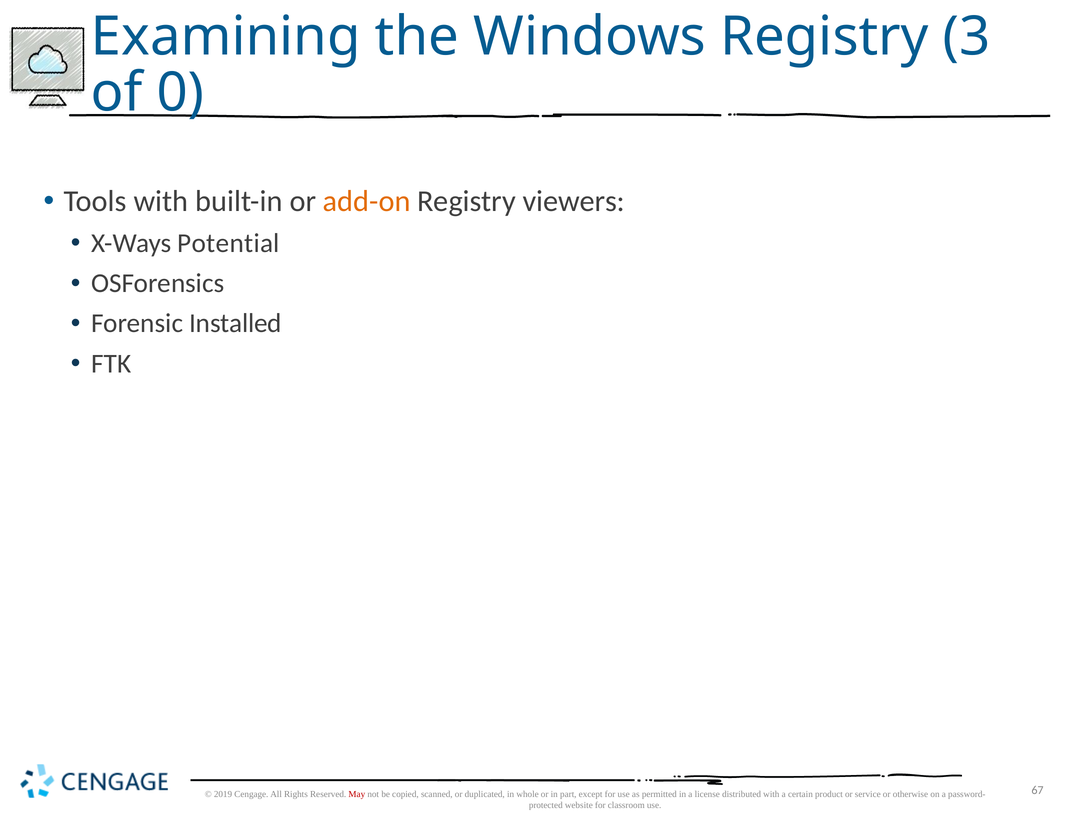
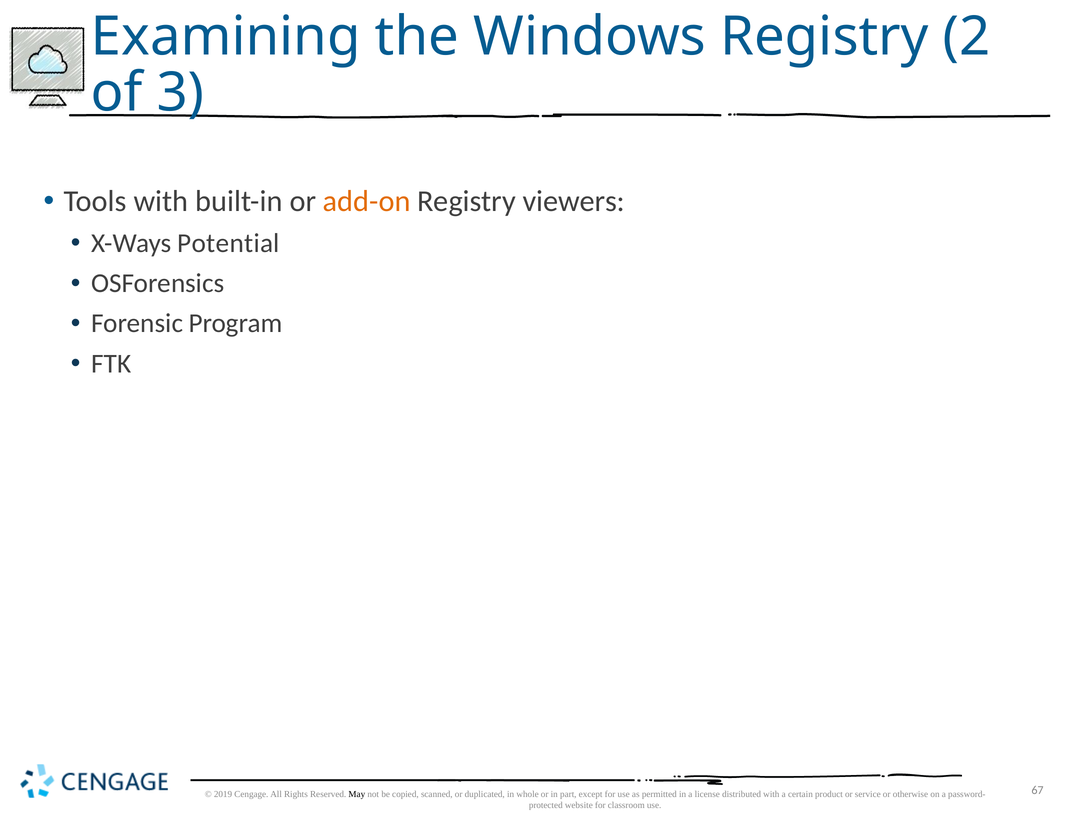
3: 3 -> 2
0: 0 -> 3
Installed: Installed -> Program
May colour: red -> black
